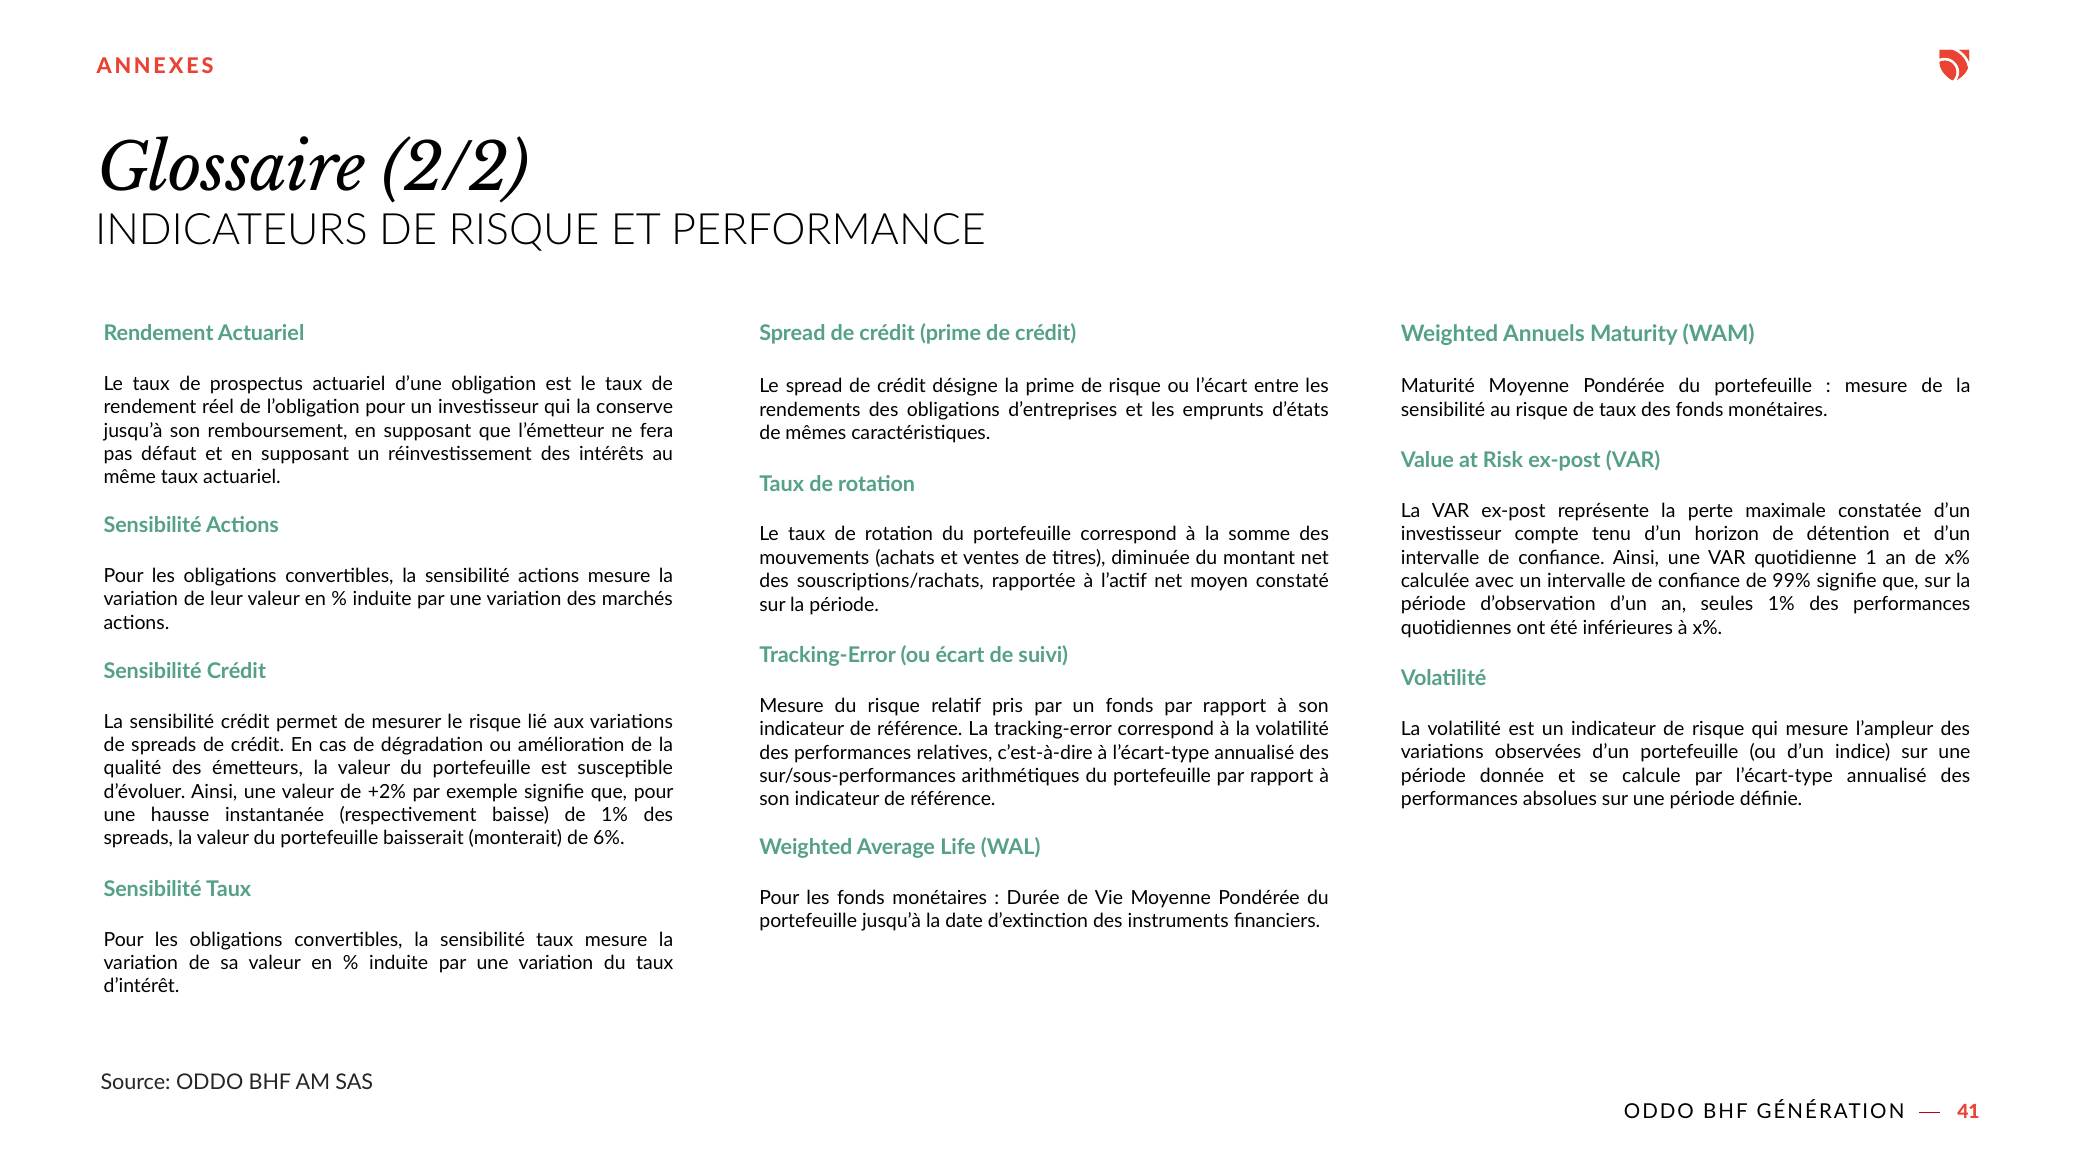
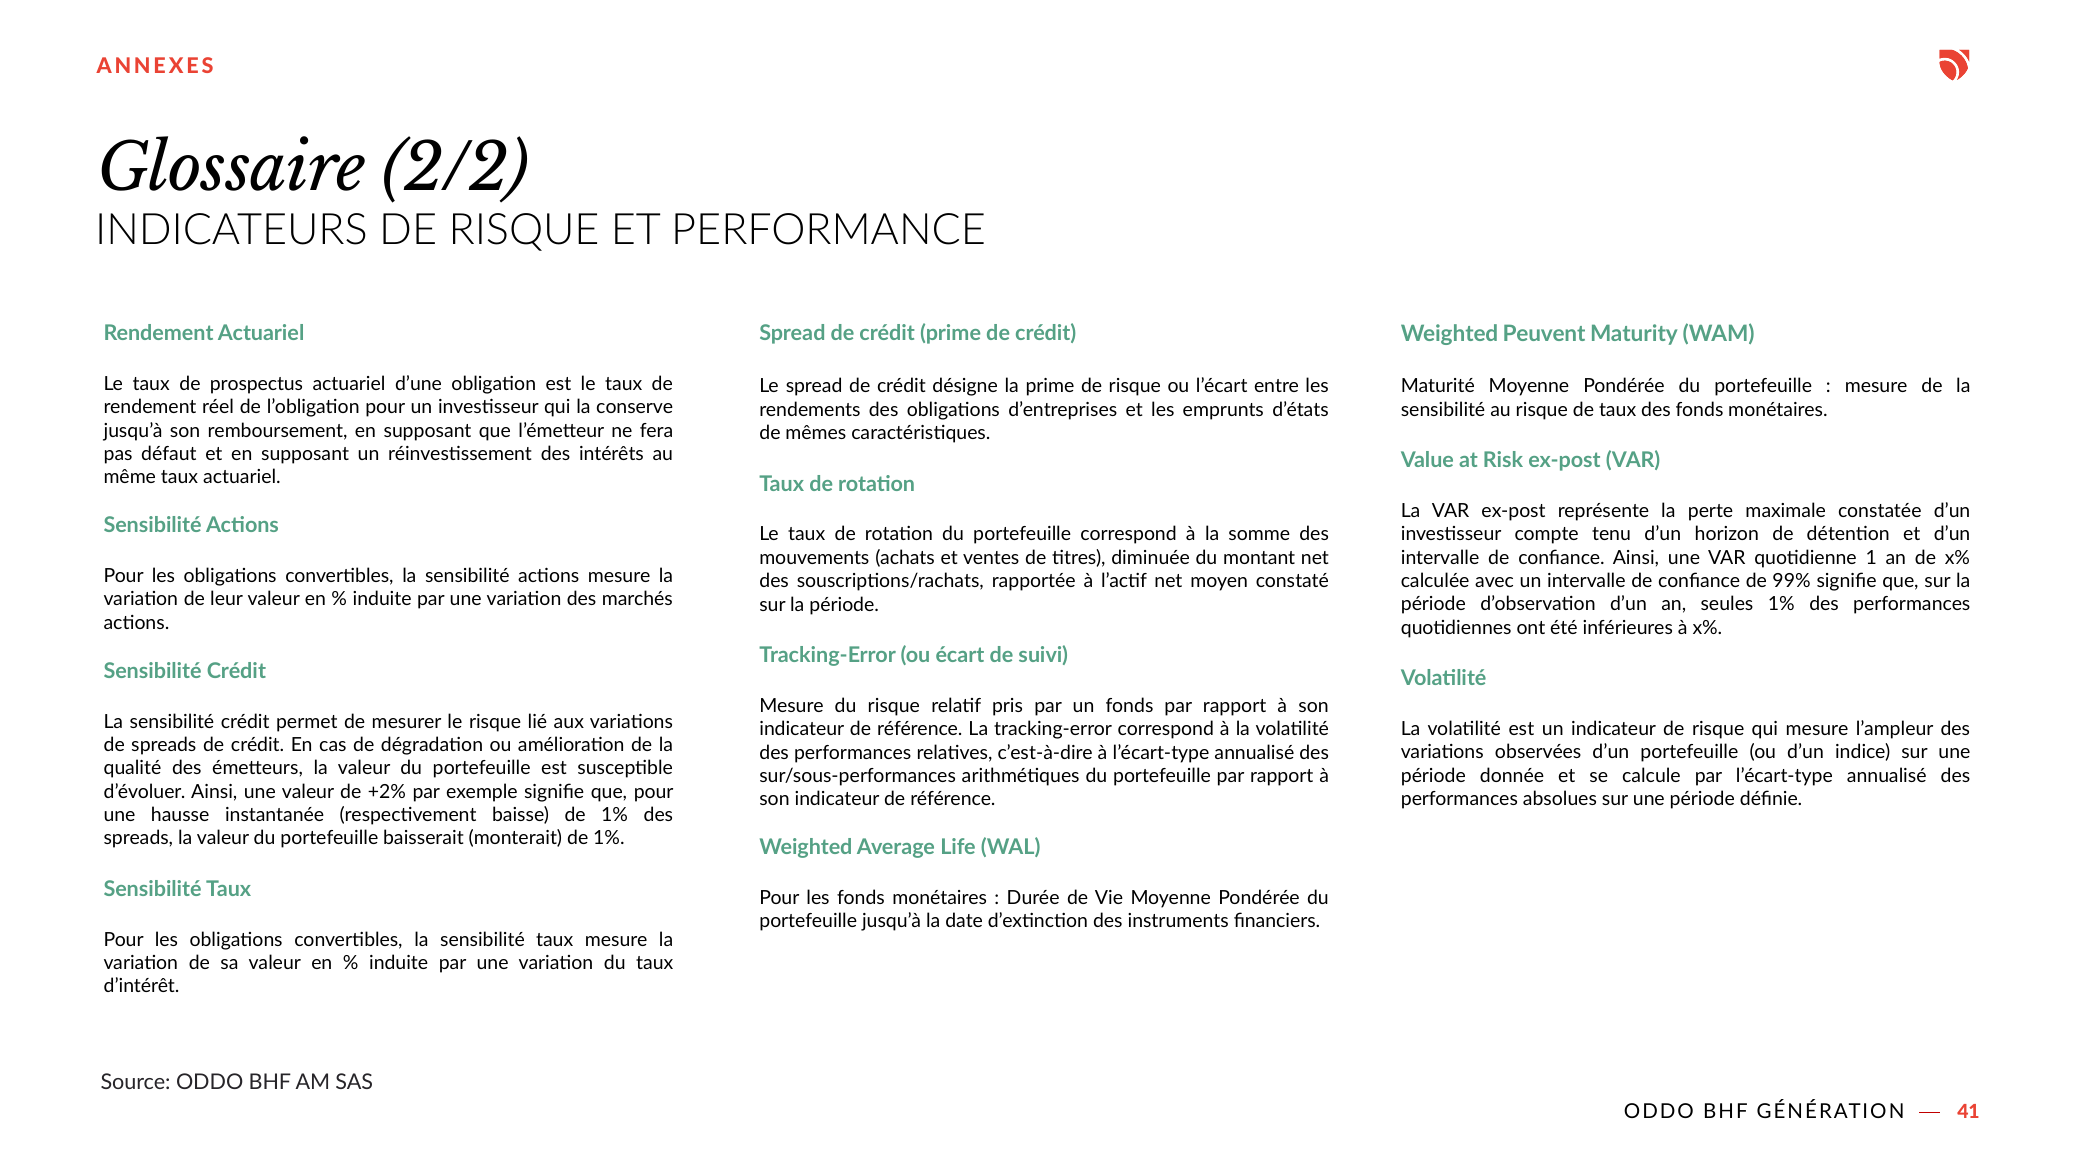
Annuels: Annuels -> Peuvent
monterait de 6%: 6% -> 1%
